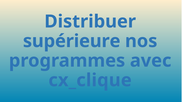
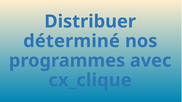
supérieure: supérieure -> déterminé
